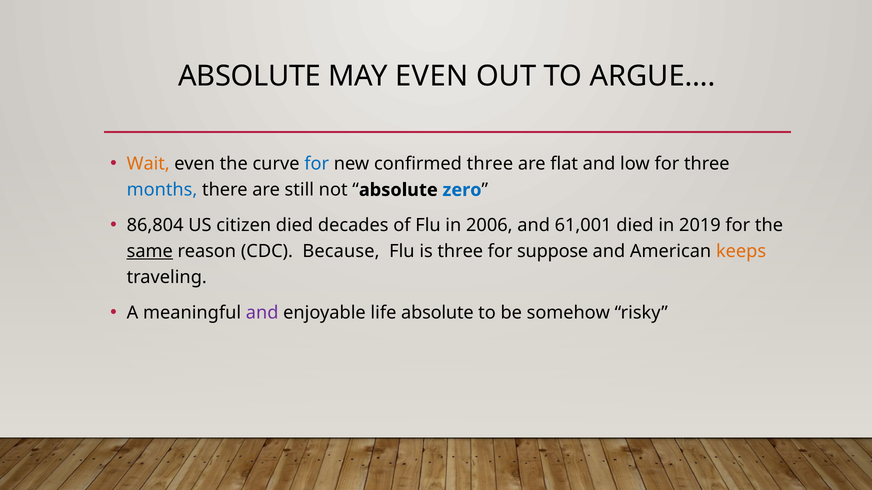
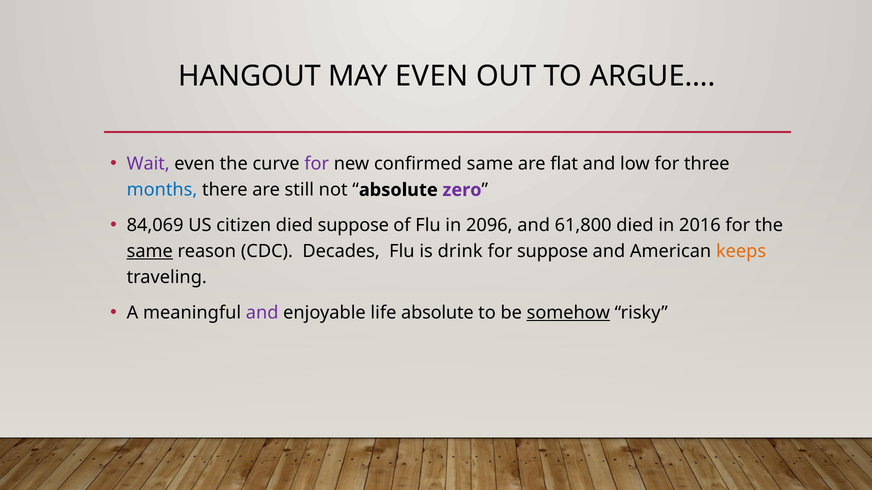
ABSOLUTE at (250, 76): ABSOLUTE -> HANGOUT
Wait colour: orange -> purple
for at (317, 164) colour: blue -> purple
confirmed three: three -> same
zero colour: blue -> purple
86,804: 86,804 -> 84,069
died decades: decades -> suppose
2006: 2006 -> 2096
61,001: 61,001 -> 61,800
2019: 2019 -> 2016
Because: Because -> Decades
is three: three -> drink
somehow underline: none -> present
